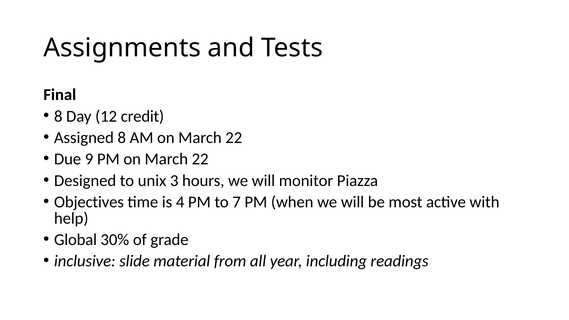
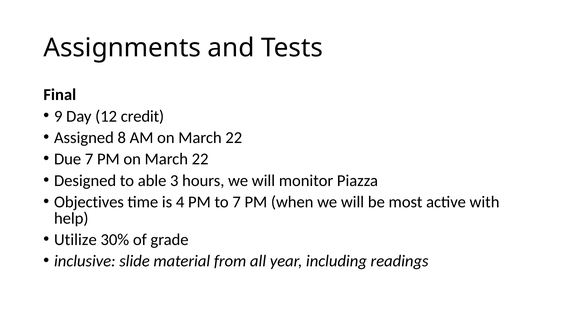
8 at (58, 116): 8 -> 9
Due 9: 9 -> 7
unix: unix -> able
Global: Global -> Utilize
